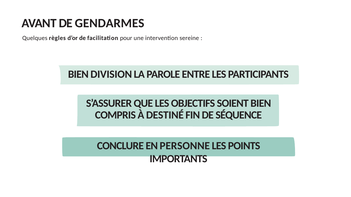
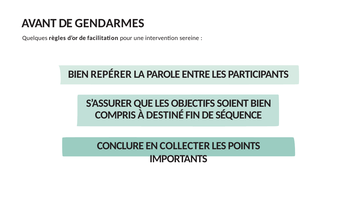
DIVISION: DIVISION -> REPÉRER
PERSONNE: PERSONNE -> COLLECTER
